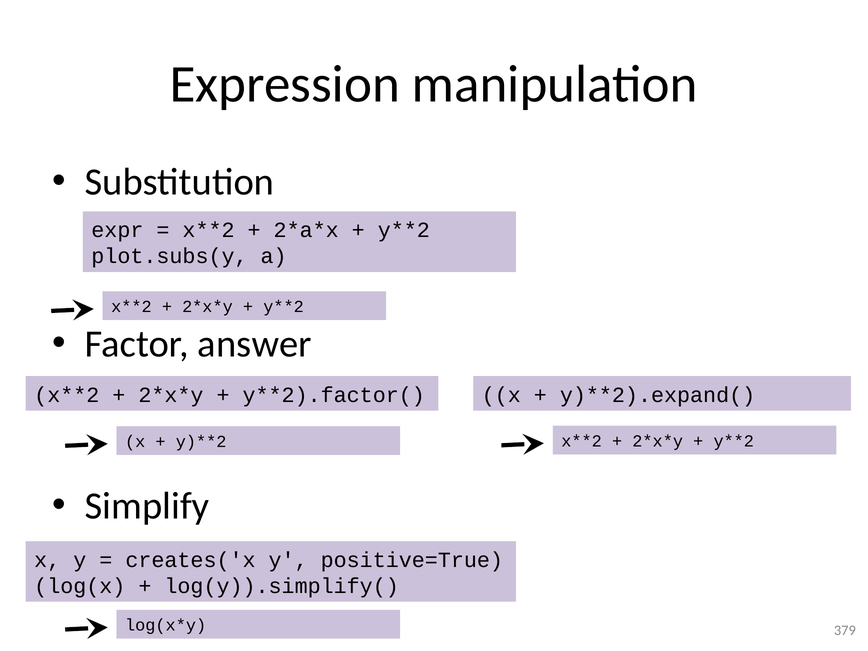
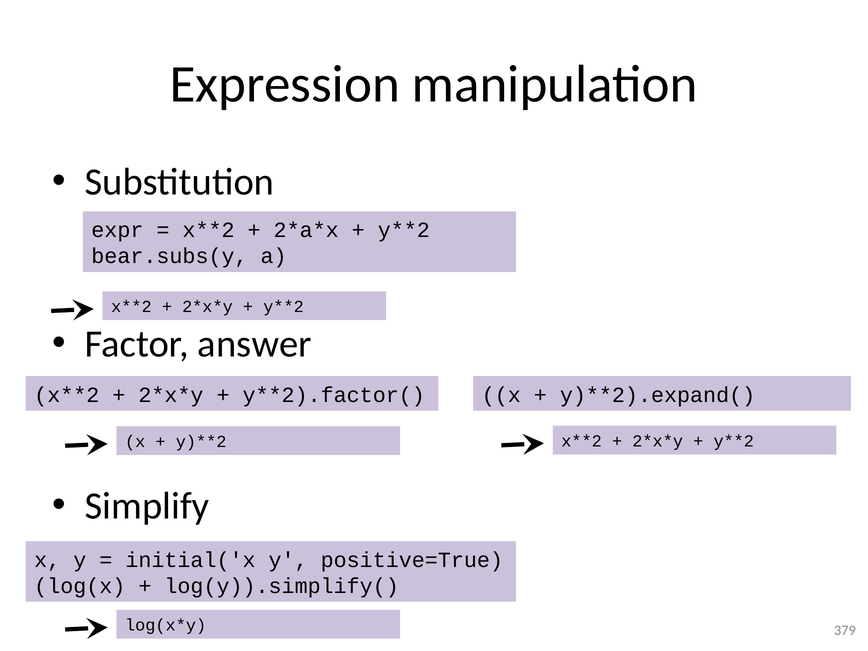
plot.subs(y: plot.subs(y -> bear.subs(y
creates('x: creates('x -> initial('x
